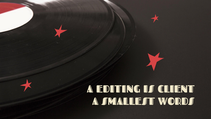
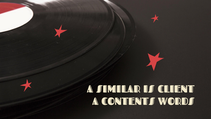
EDITING: EDITING -> SIMILAR
SMALLEST: SMALLEST -> CONTENTS
